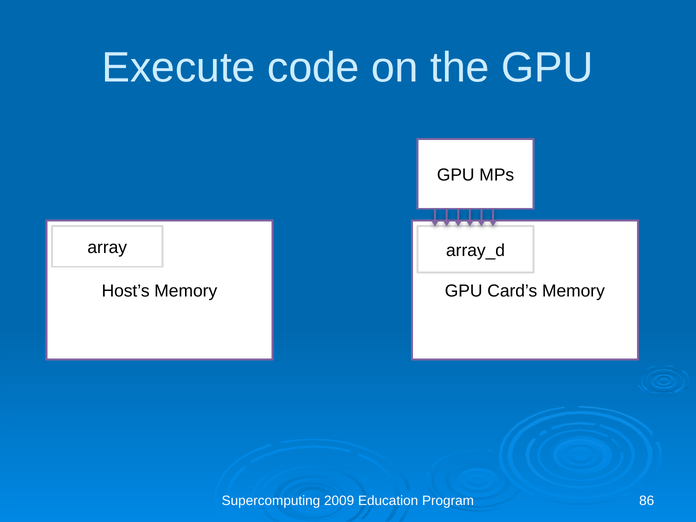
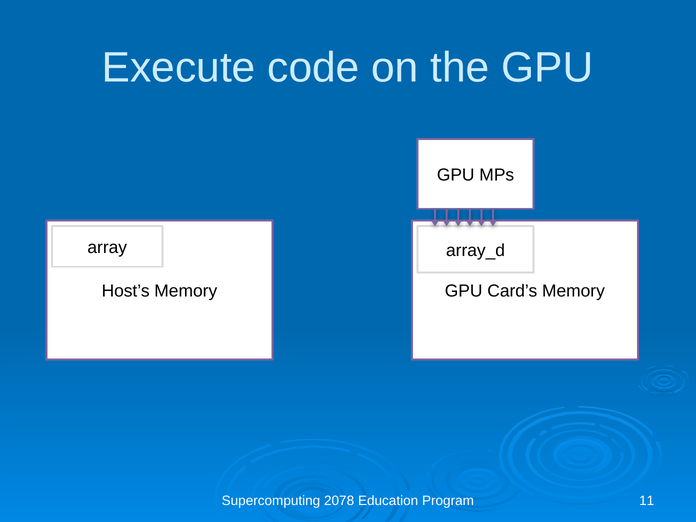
2009: 2009 -> 2078
86: 86 -> 11
